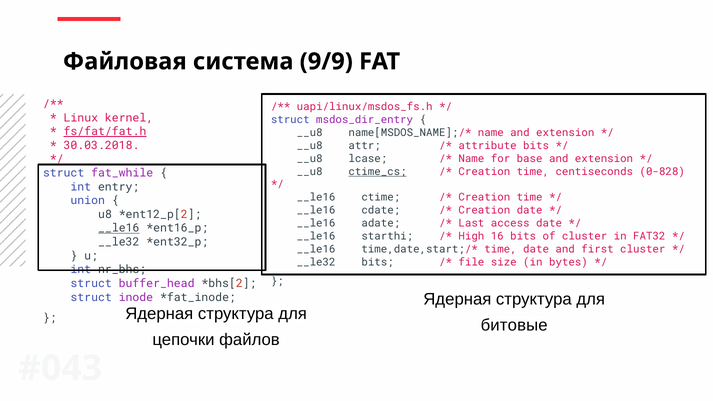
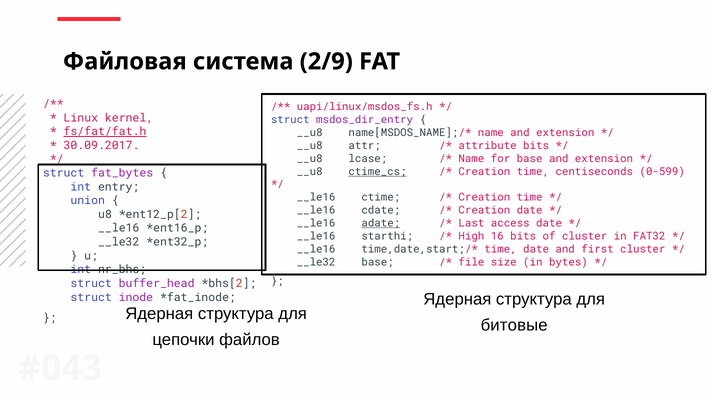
9/9: 9/9 -> 2/9
30.03.2018: 30.03.2018 -> 30.09.2017
0-828: 0-828 -> 0-599
fat_while: fat_while -> fat_bytes
adate underline: none -> present
__le16 at (119, 228) underline: present -> none
__le32 bits: bits -> base
